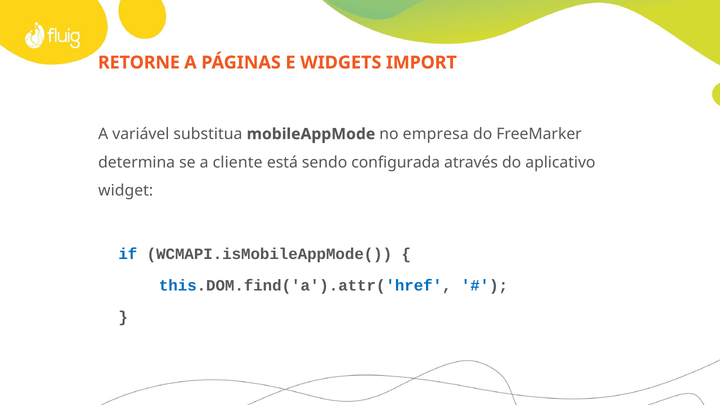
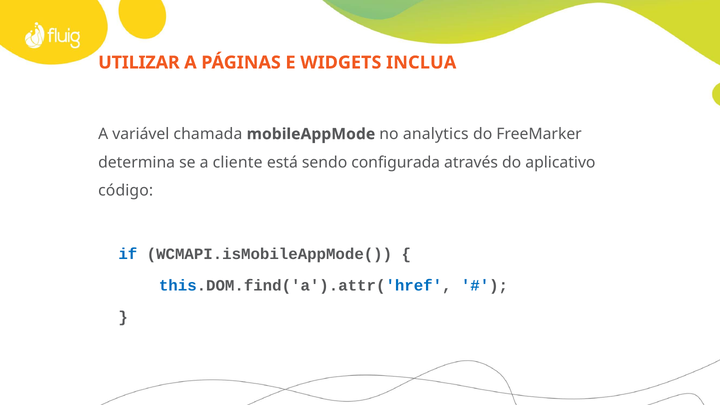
RETORNE: RETORNE -> UTILIZAR
IMPORT: IMPORT -> INCLUA
substitua: substitua -> chamada
empresa: empresa -> analytics
widget: widget -> código
